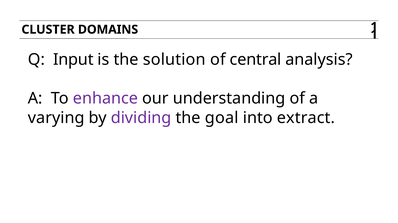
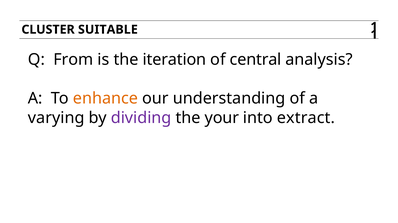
DOMAINS: DOMAINS -> SUITABLE
Input: Input -> From
solution: solution -> iteration
enhance colour: purple -> orange
goal: goal -> your
